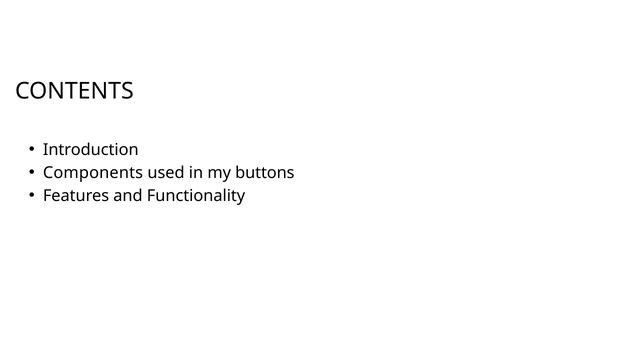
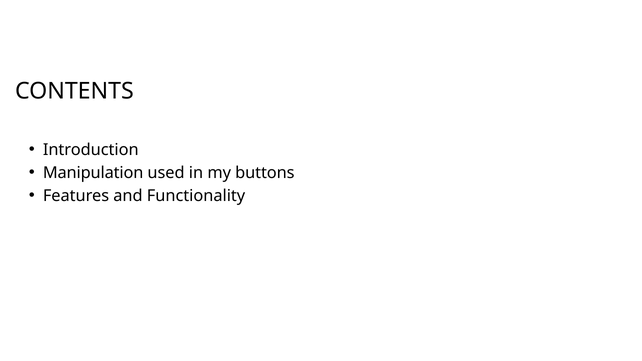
Components: Components -> Manipulation
